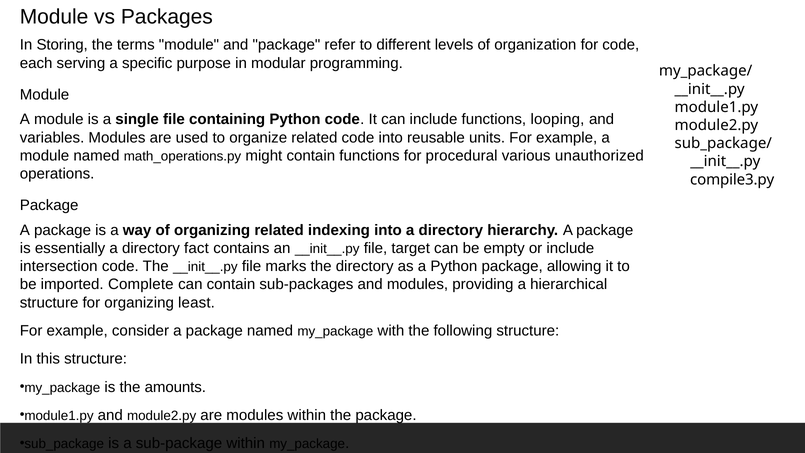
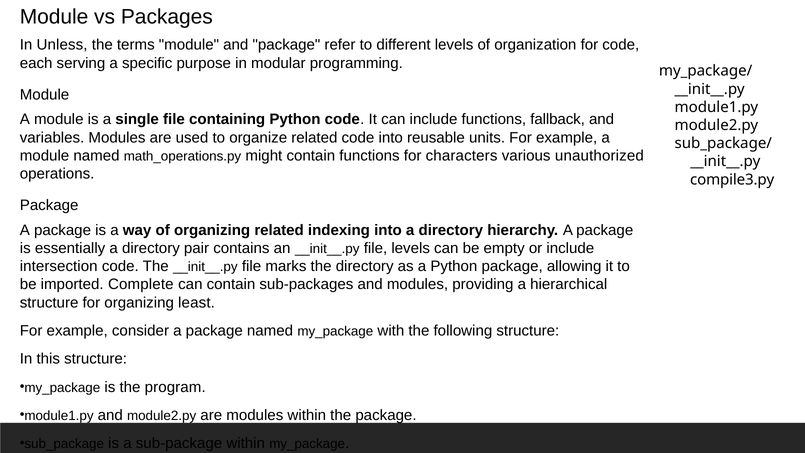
Storing: Storing -> Unless
looping: looping -> fallback
procedural: procedural -> characters
fact: fact -> pair
file target: target -> levels
amounts: amounts -> program
